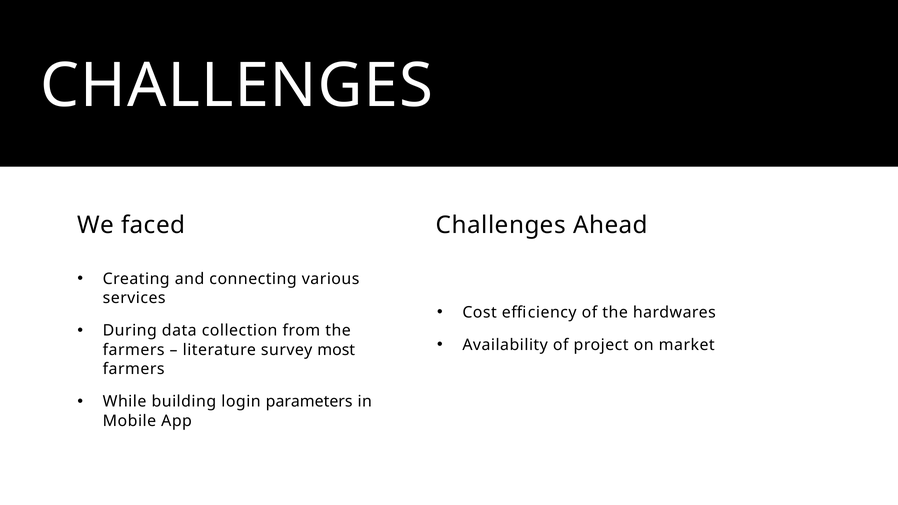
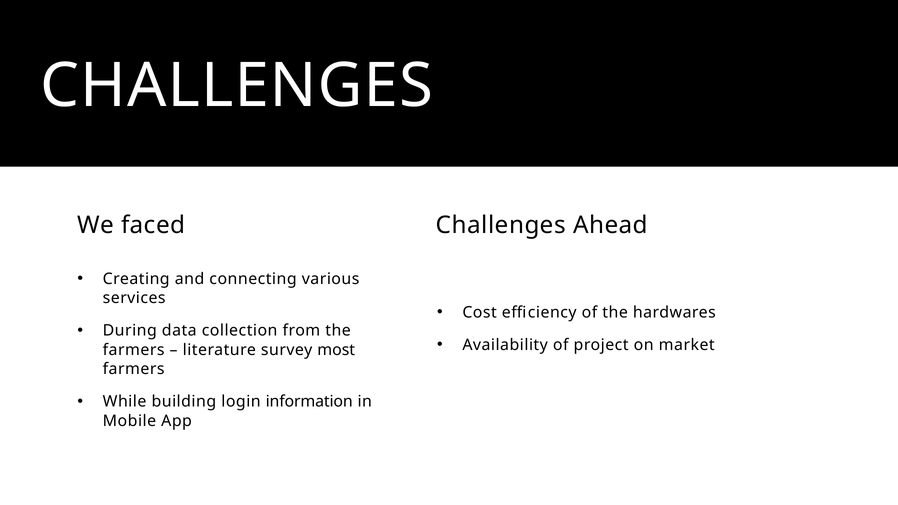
parameters: parameters -> information
